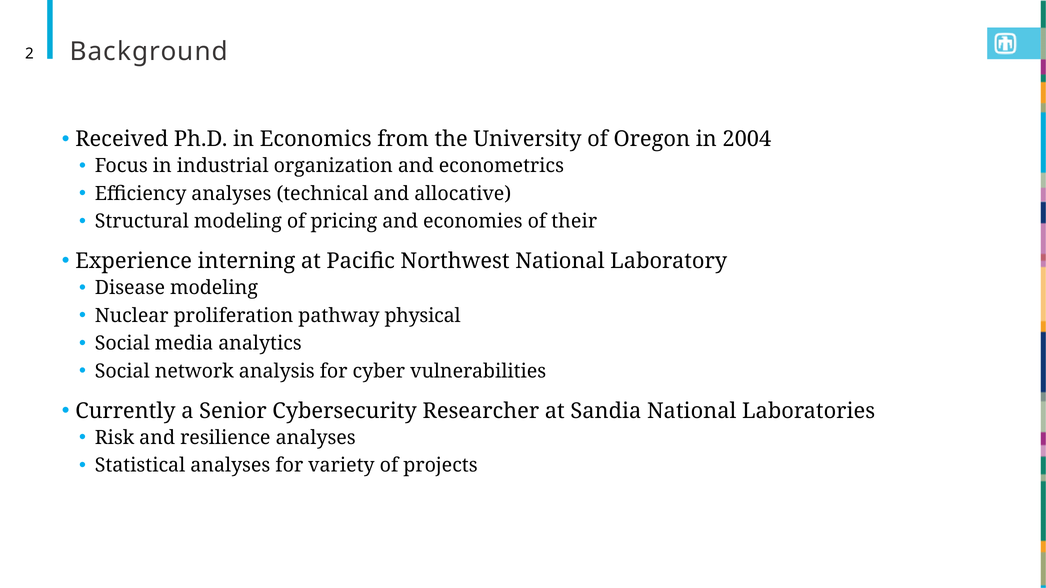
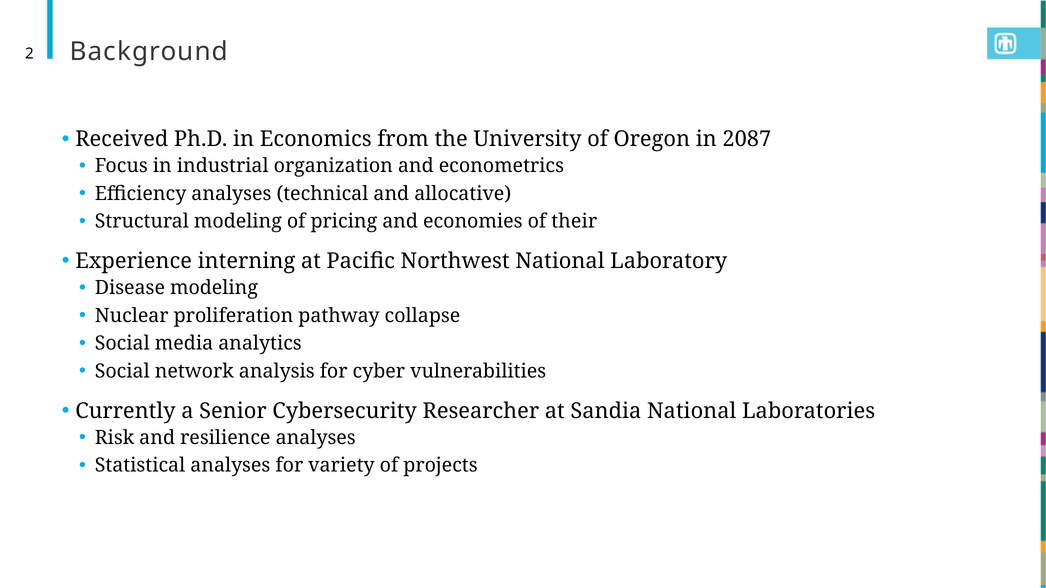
2004: 2004 -> 2087
physical: physical -> collapse
